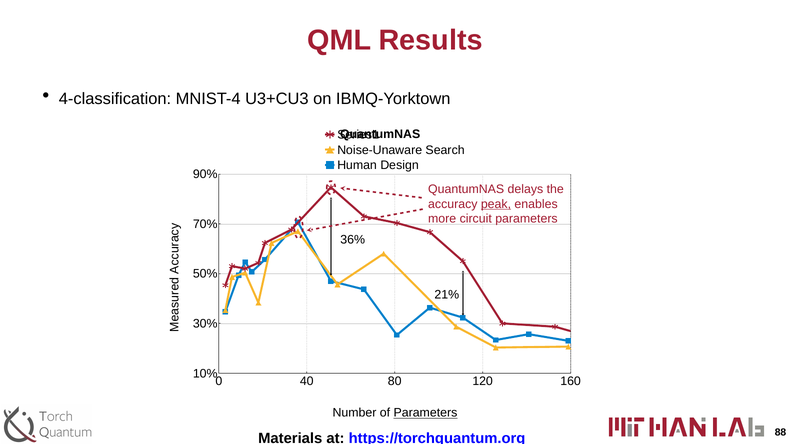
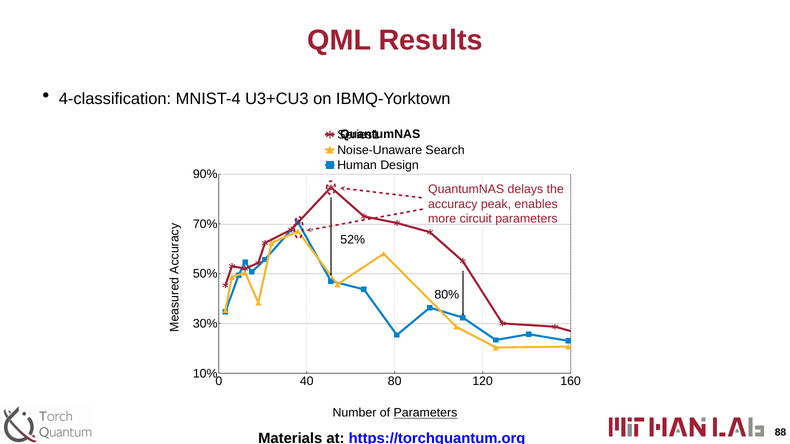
peak underline: present -> none
36%: 36% -> 52%
21%: 21% -> 80%
